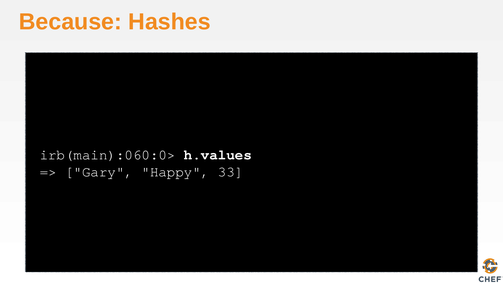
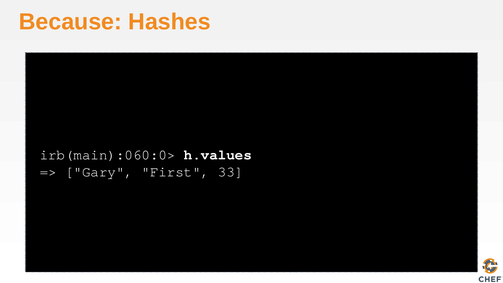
Happy: Happy -> First
